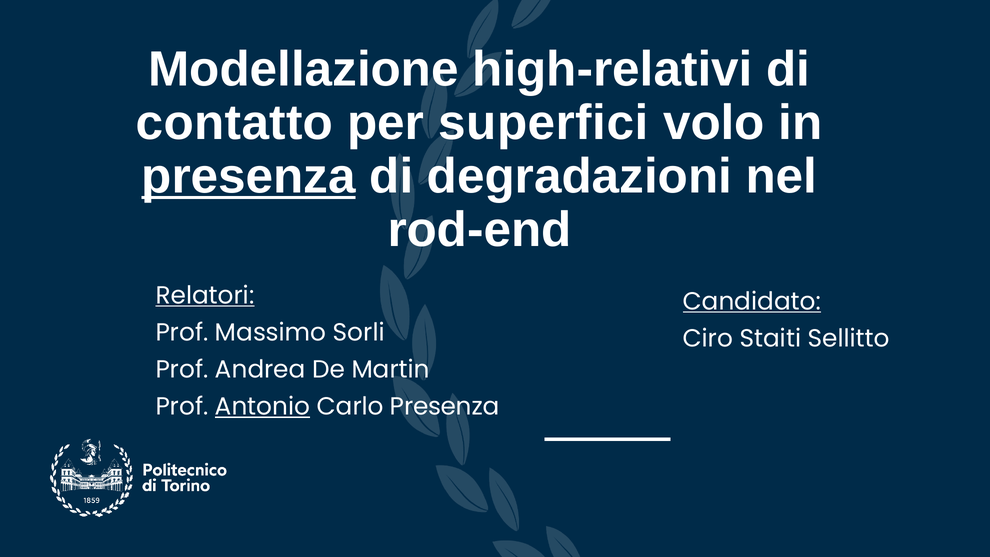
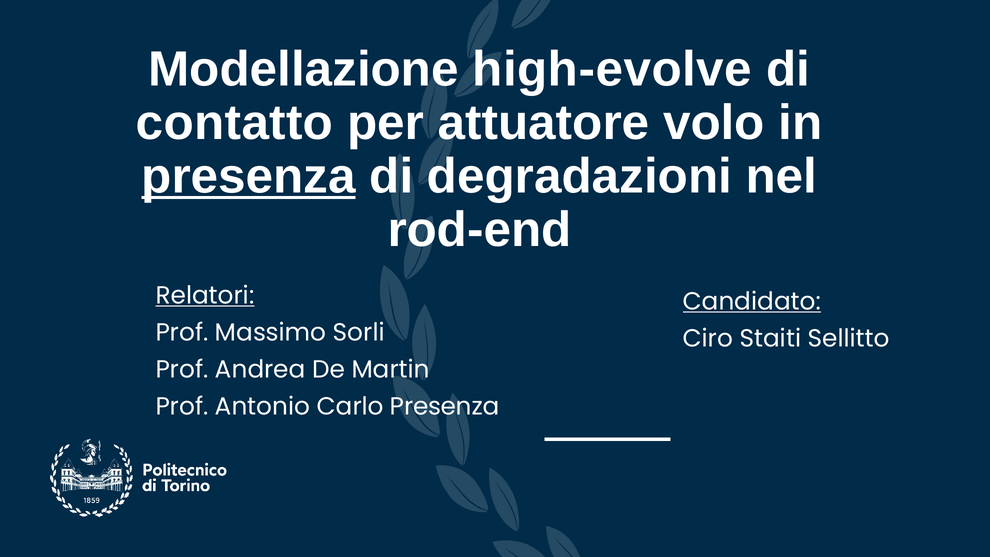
high-relativi: high-relativi -> high-evolve
superfici: superfici -> attuatore
Antonio underline: present -> none
